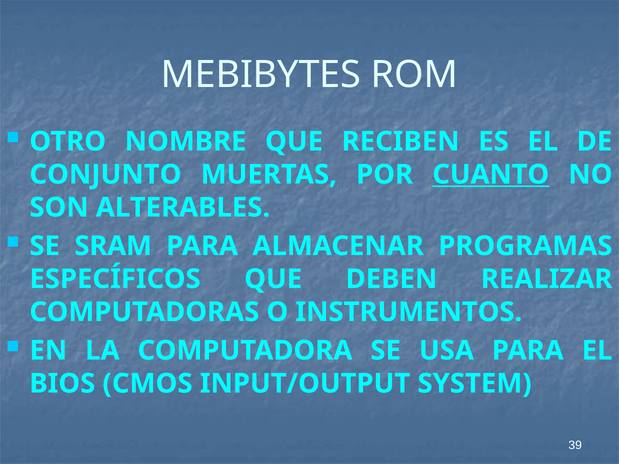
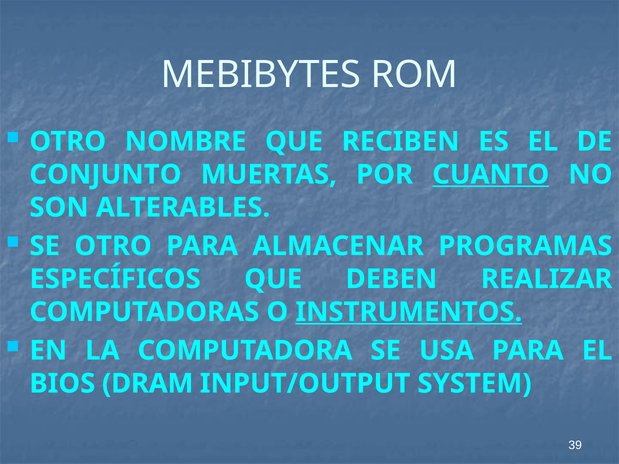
SE SRAM: SRAM -> OTRO
INSTRUMENTOS underline: none -> present
CMOS: CMOS -> DRAM
